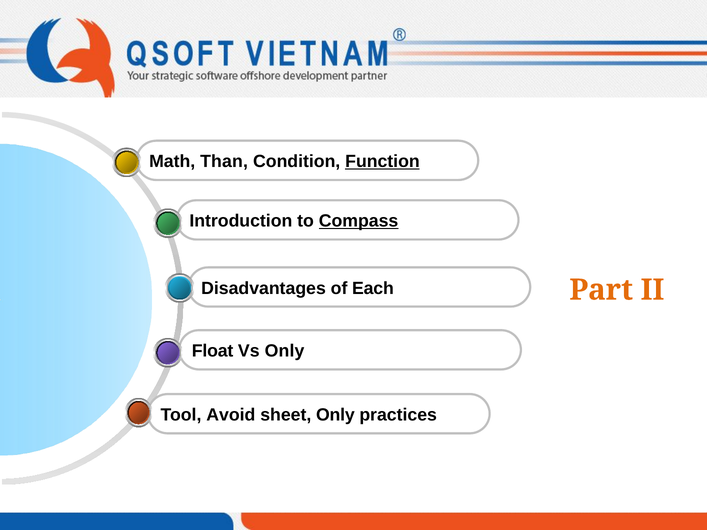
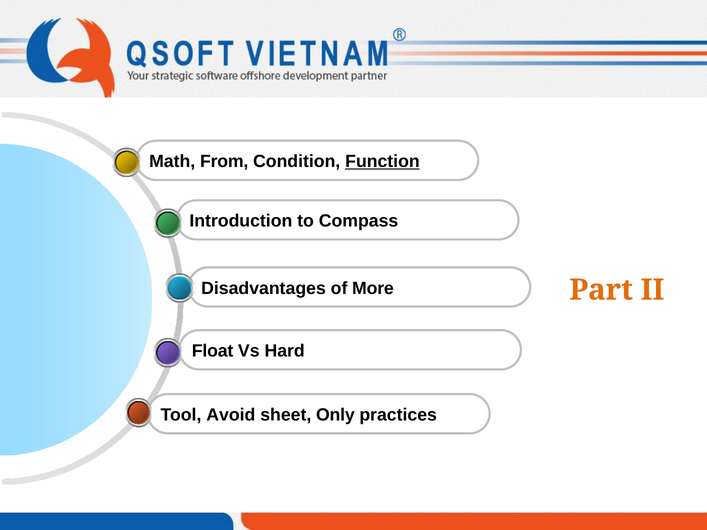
Than: Than -> From
Compass underline: present -> none
Each: Each -> More
Vs Only: Only -> Hard
